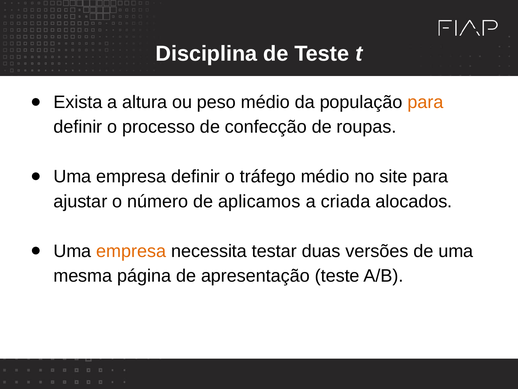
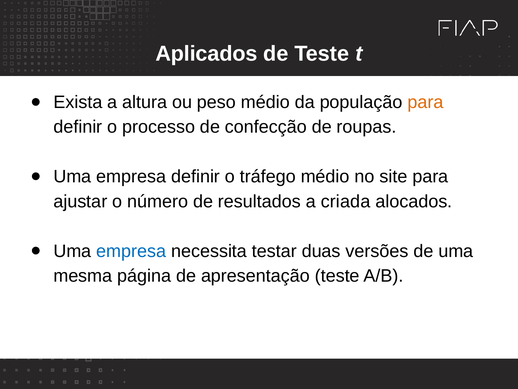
Disciplina: Disciplina -> Aplicados
aplicamos: aplicamos -> resultados
empresa at (131, 251) colour: orange -> blue
